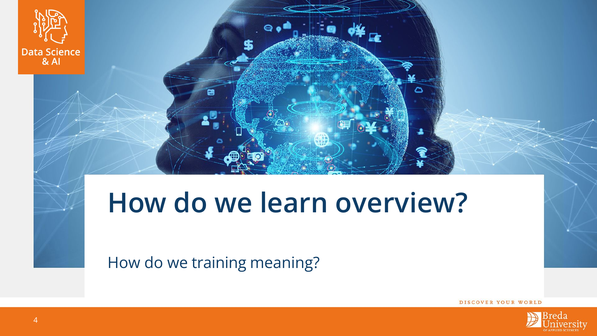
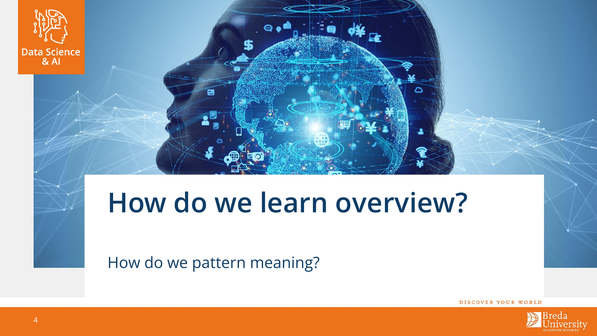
training: training -> pattern
